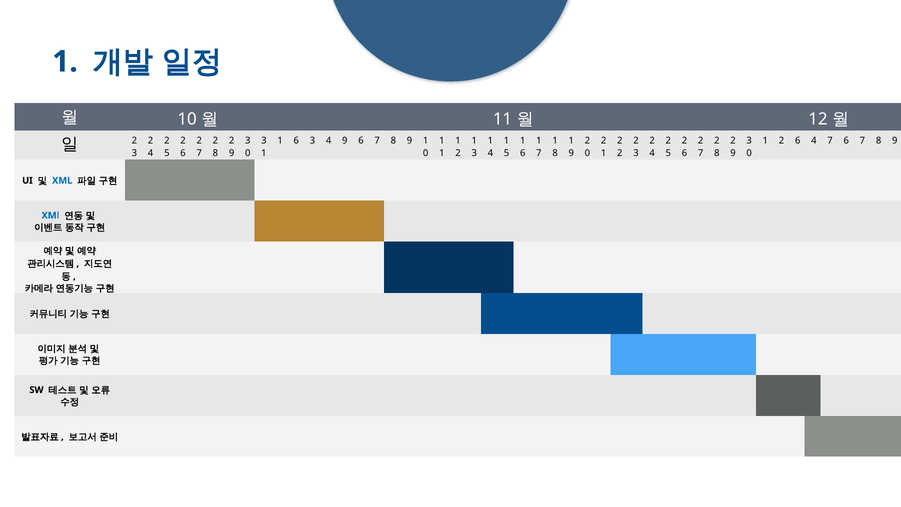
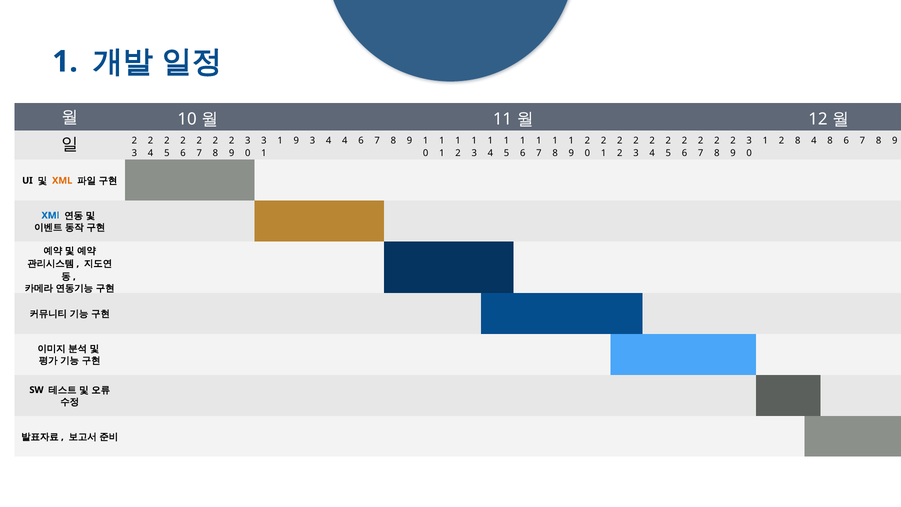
6 at (296, 141): 6 -> 9
4 9: 9 -> 4
1 2 6: 6 -> 8
4 7: 7 -> 8
XML at (62, 180) colour: blue -> orange
